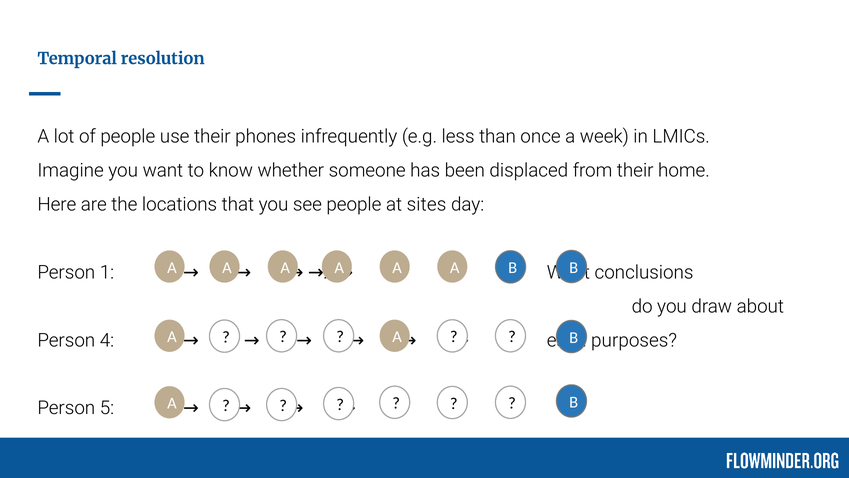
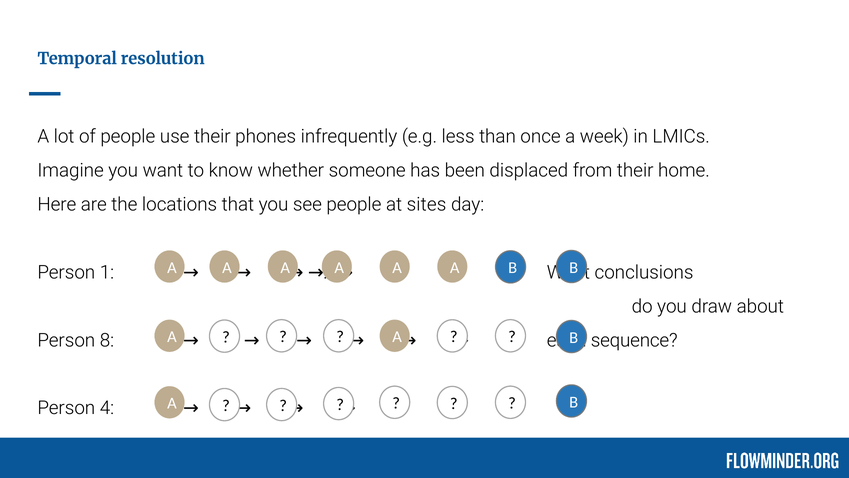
4: 4 -> 8
purposes: purposes -> sequence
5: 5 -> 4
